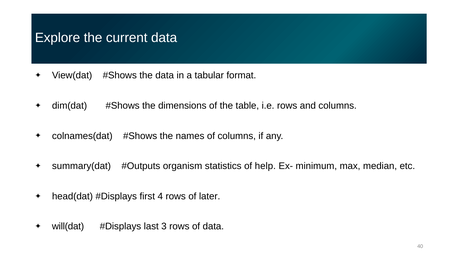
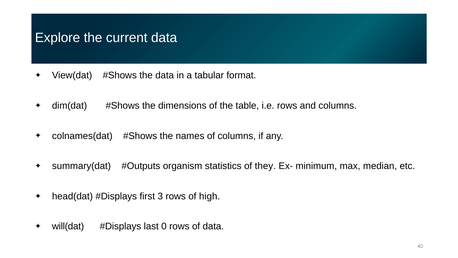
help: help -> they
4: 4 -> 3
later: later -> high
3: 3 -> 0
